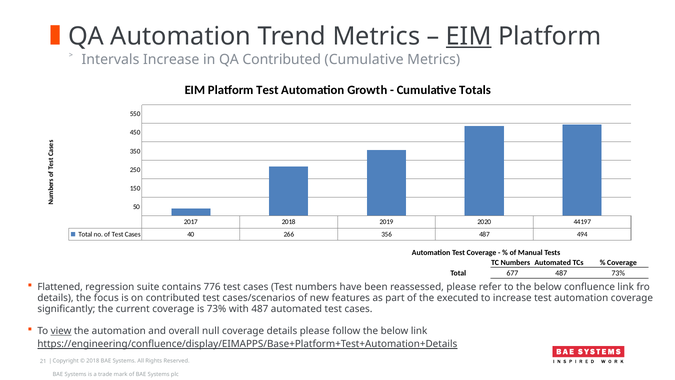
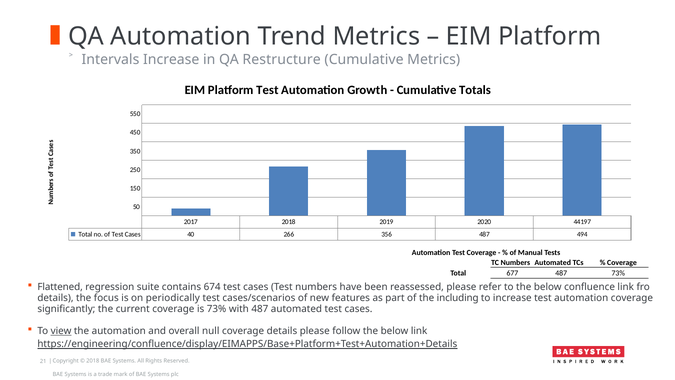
EIM at (469, 36) underline: present -> none
QA Contributed: Contributed -> Restructure
776: 776 -> 674
on contributed: contributed -> periodically
executed: executed -> including
